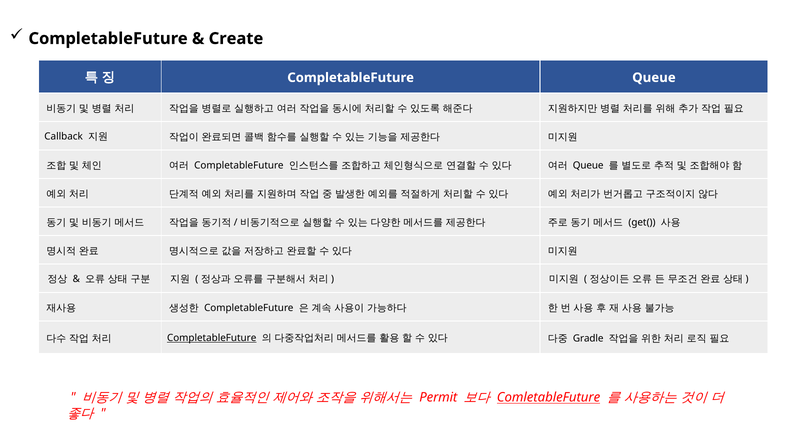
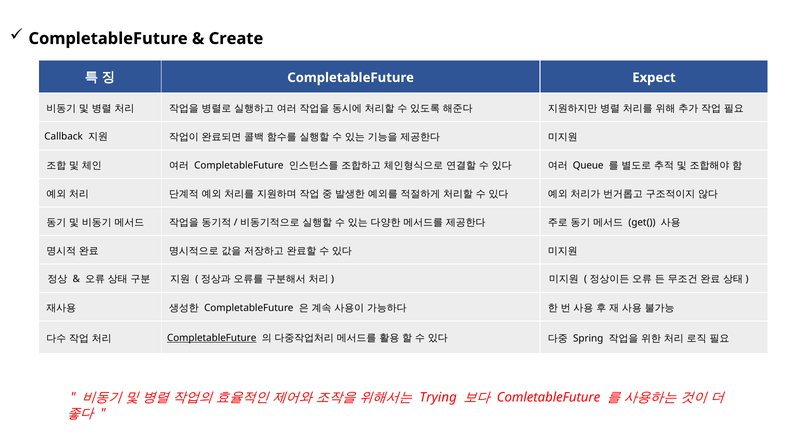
CompletableFuture Queue: Queue -> Expect
Gradle: Gradle -> Spring
Permit: Permit -> Trying
ComletableFuture underline: present -> none
